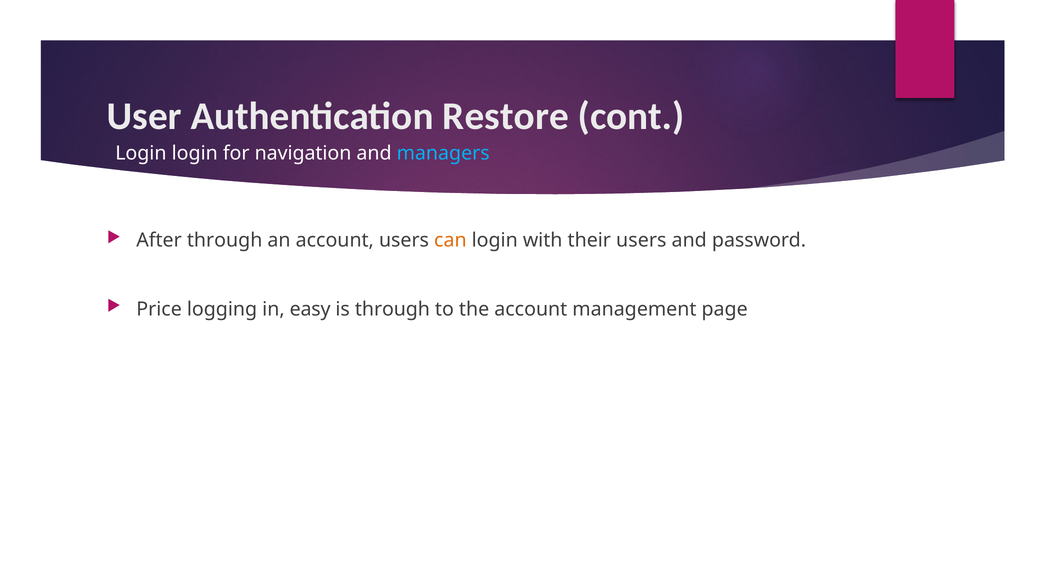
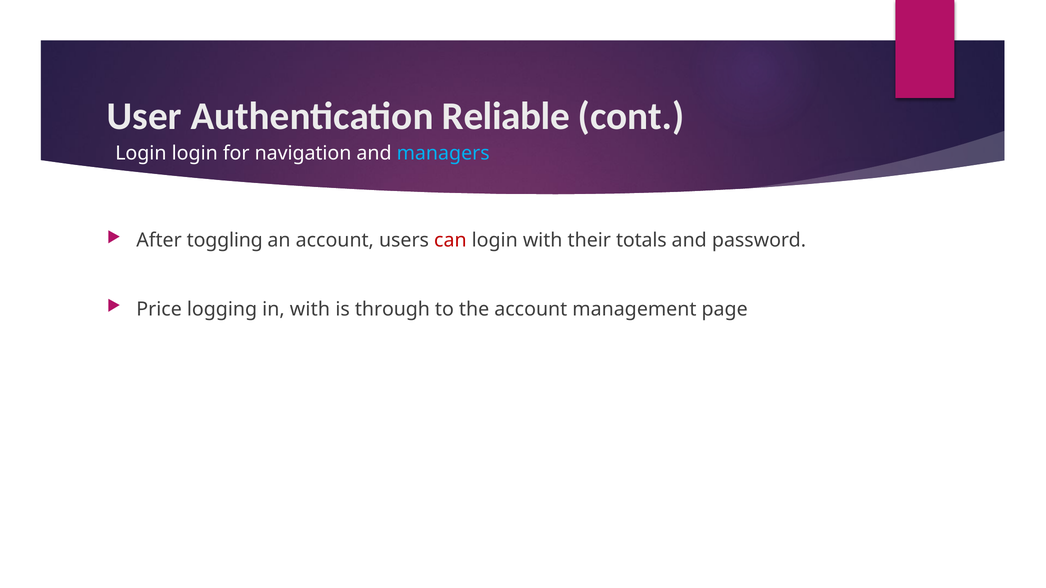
Restore: Restore -> Reliable
After through: through -> toggling
can colour: orange -> red
their users: users -> totals
in easy: easy -> with
